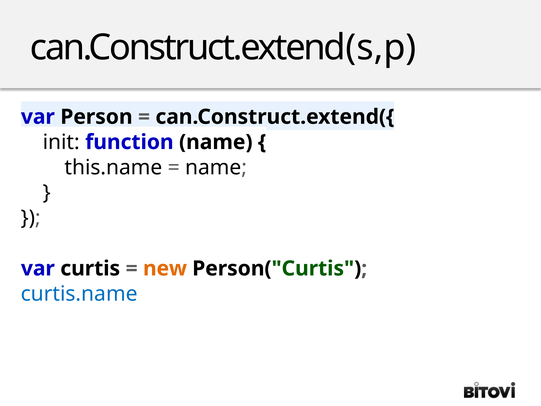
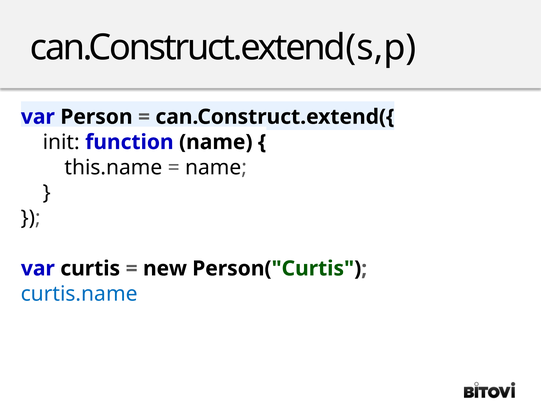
new colour: orange -> black
